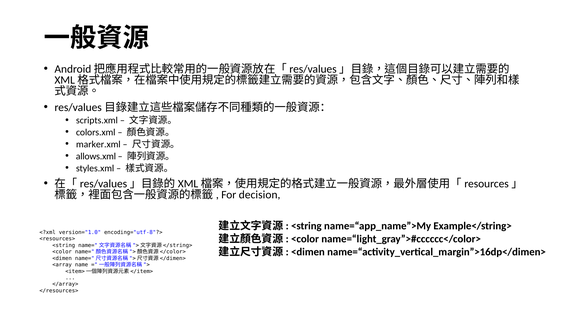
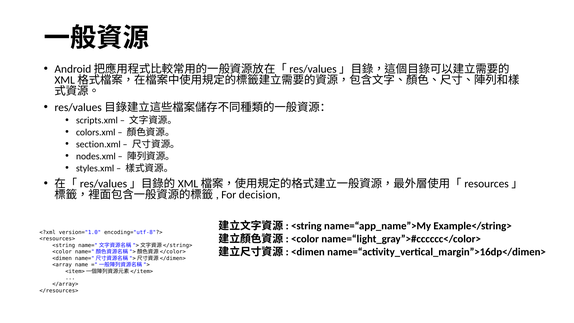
marker.xml: marker.xml -> section.xml
allows.xml: allows.xml -> nodes.xml
